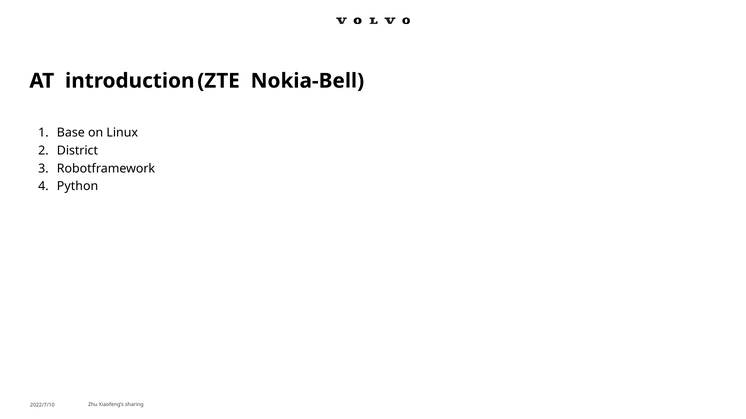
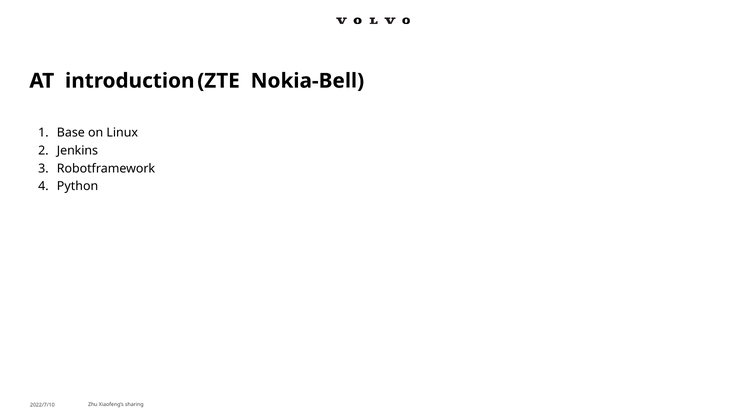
District: District -> Jenkins
